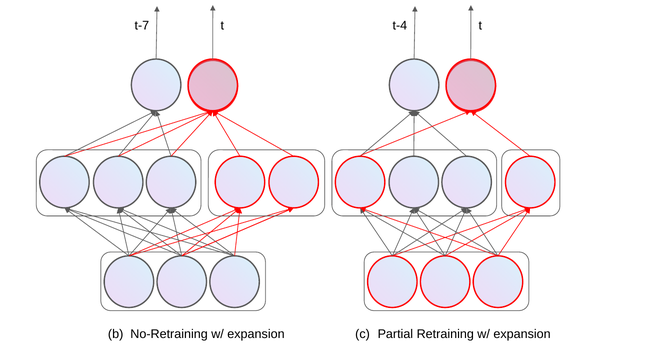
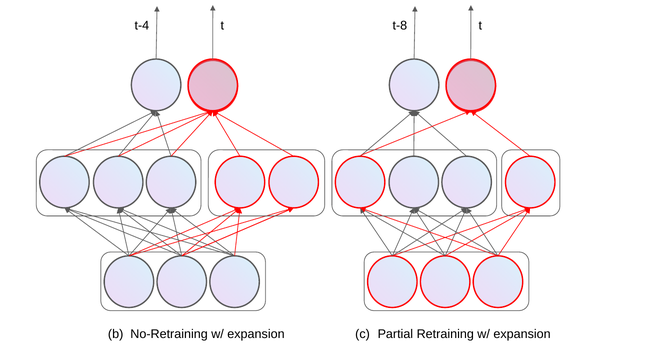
t-7: t-7 -> t-4
t-4: t-4 -> t-8
